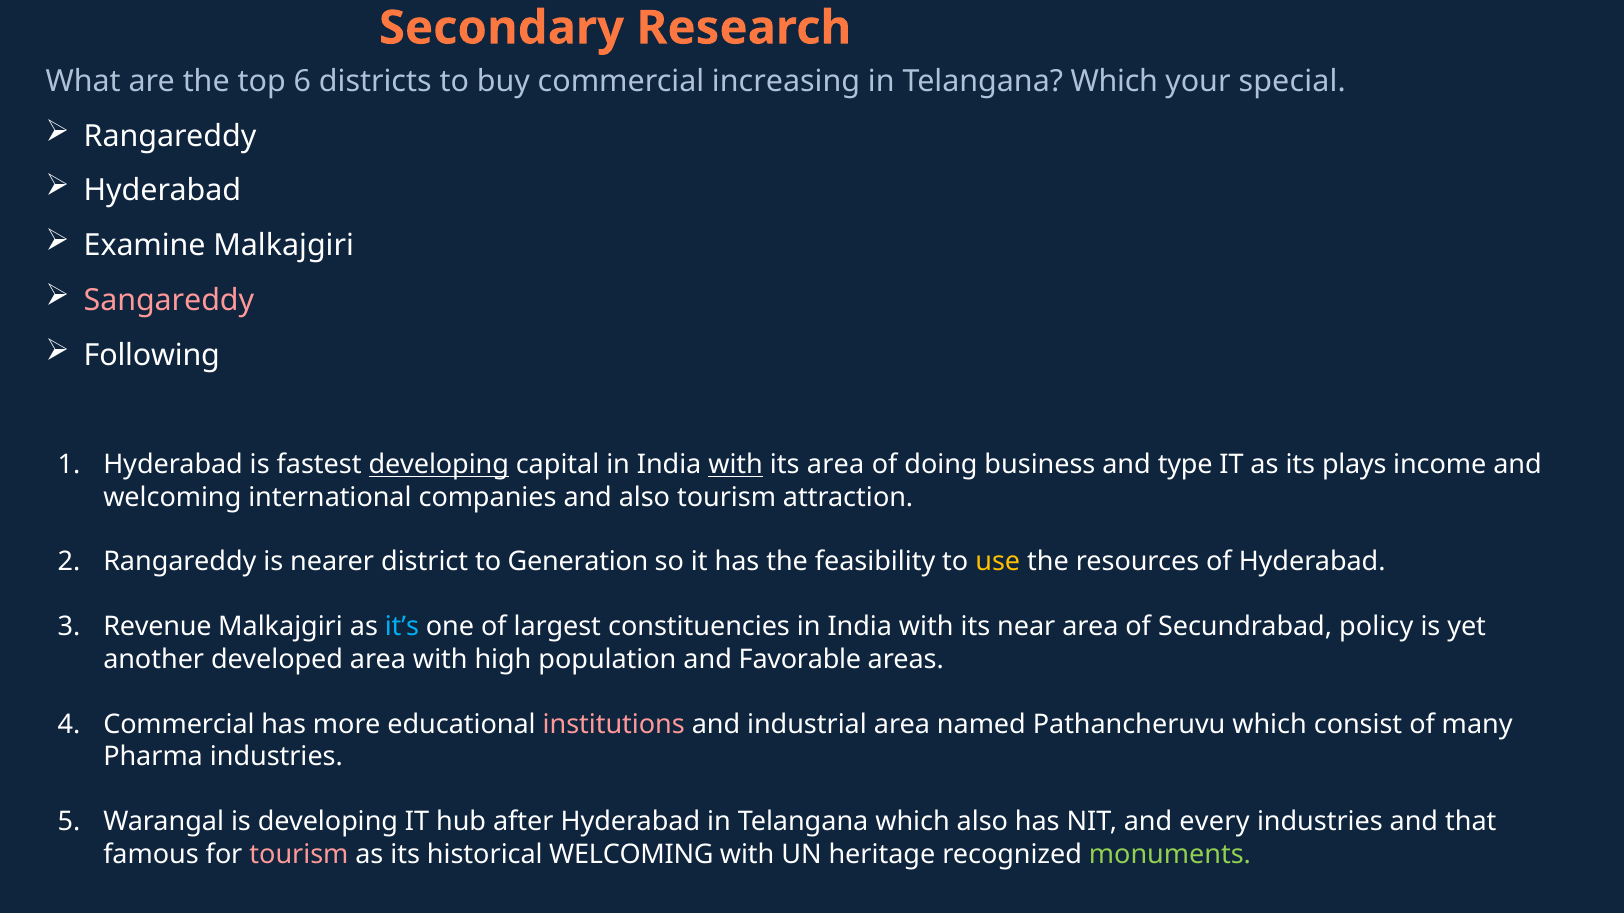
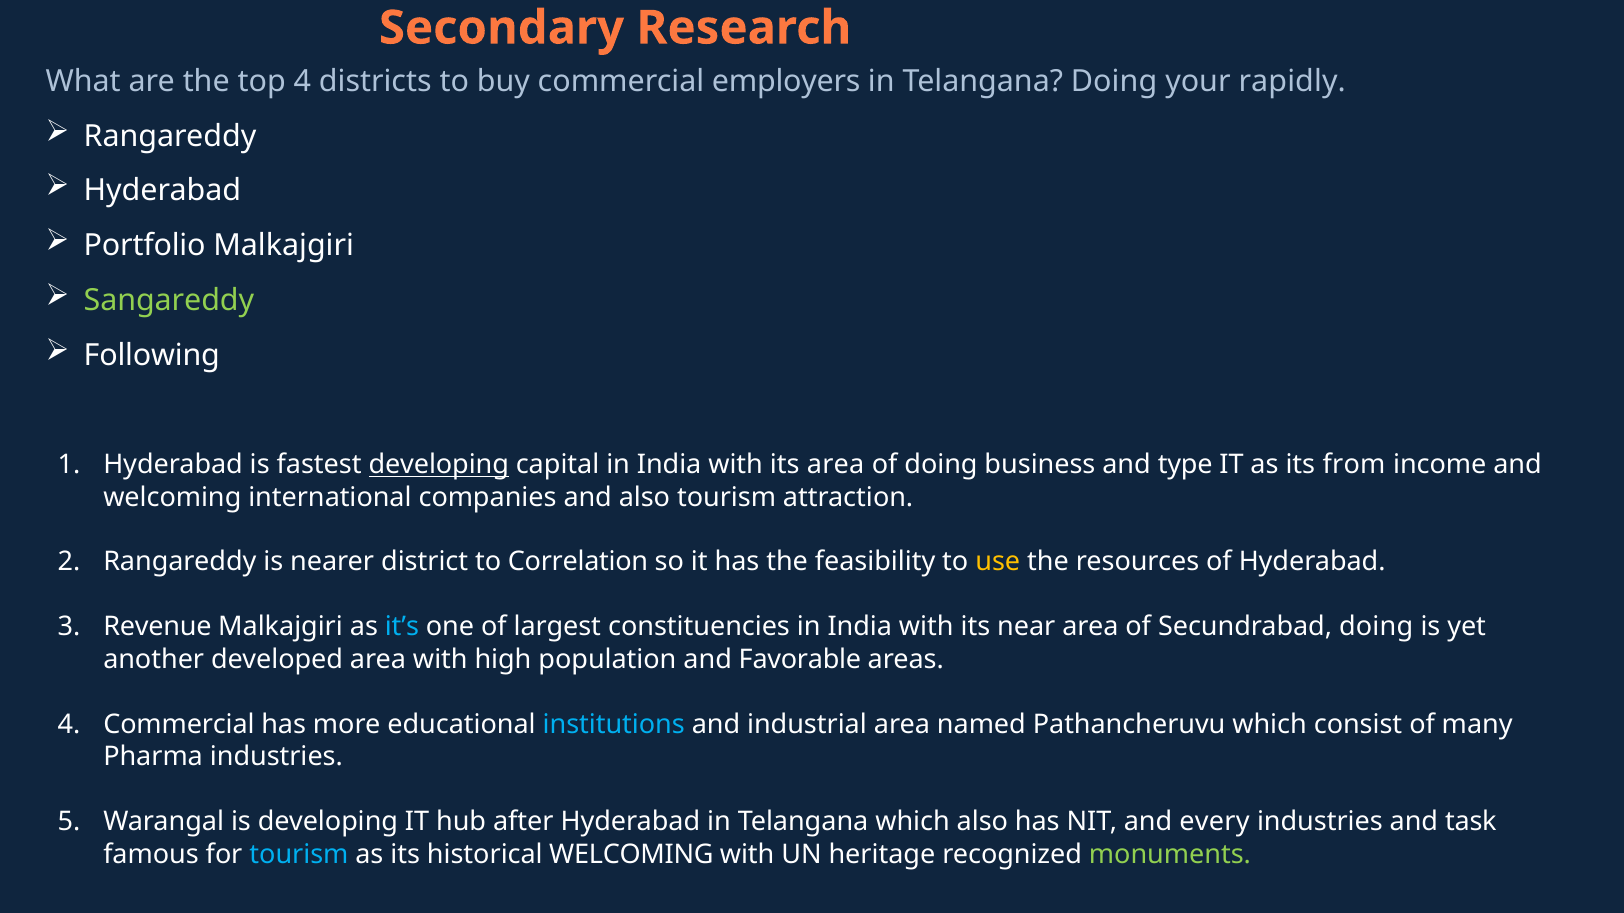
top 6: 6 -> 4
increasing: increasing -> employers
Which at (1114, 81): Which -> Doing
special: special -> rapidly
Examine: Examine -> Portfolio
Sangareddy colour: pink -> light green
with at (736, 465) underline: present -> none
plays: plays -> from
Generation: Generation -> Correlation
Secundrabad policy: policy -> doing
institutions colour: pink -> light blue
that: that -> task
tourism at (299, 855) colour: pink -> light blue
